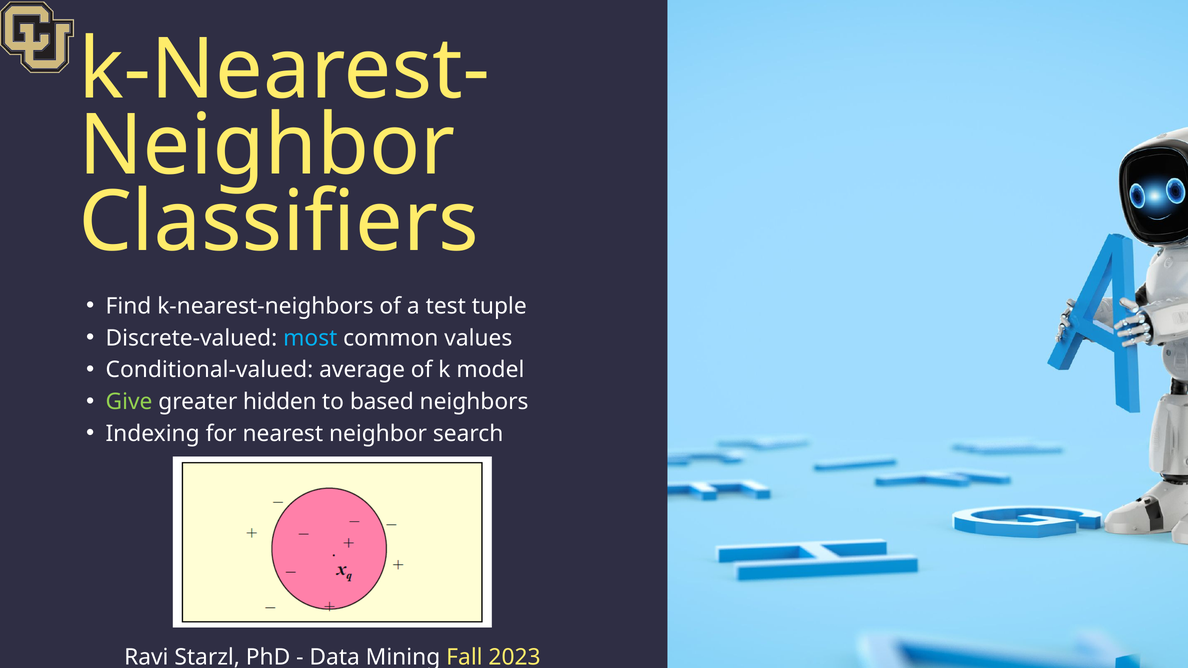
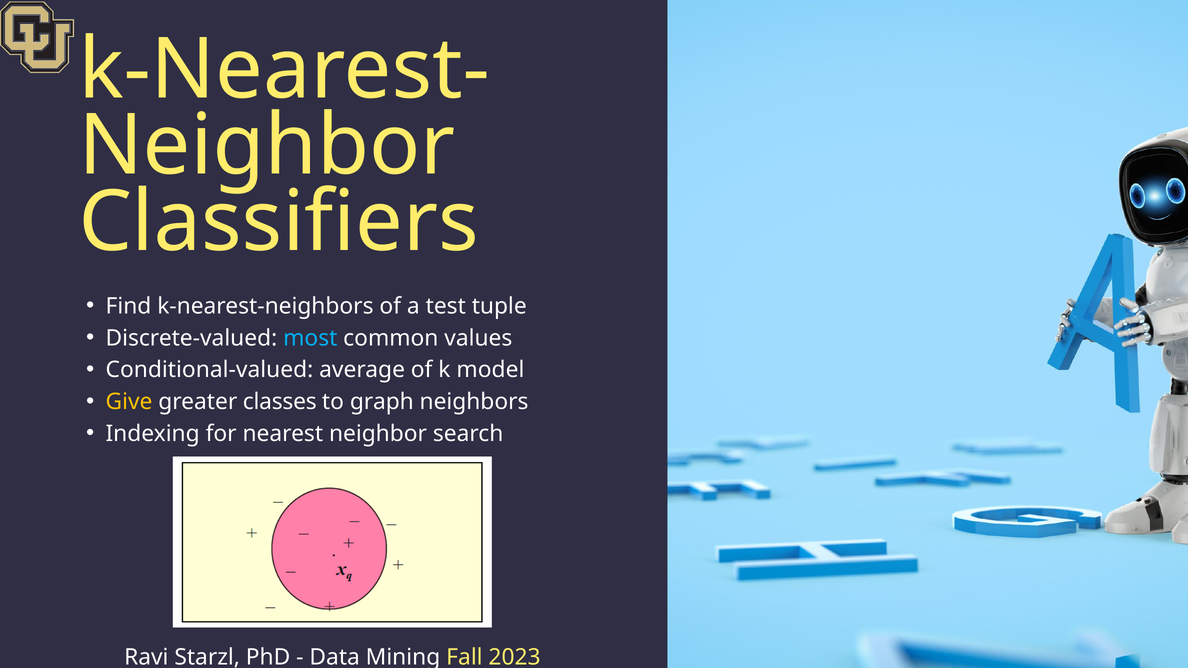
Give colour: light green -> yellow
hidden: hidden -> classes
based: based -> graph
